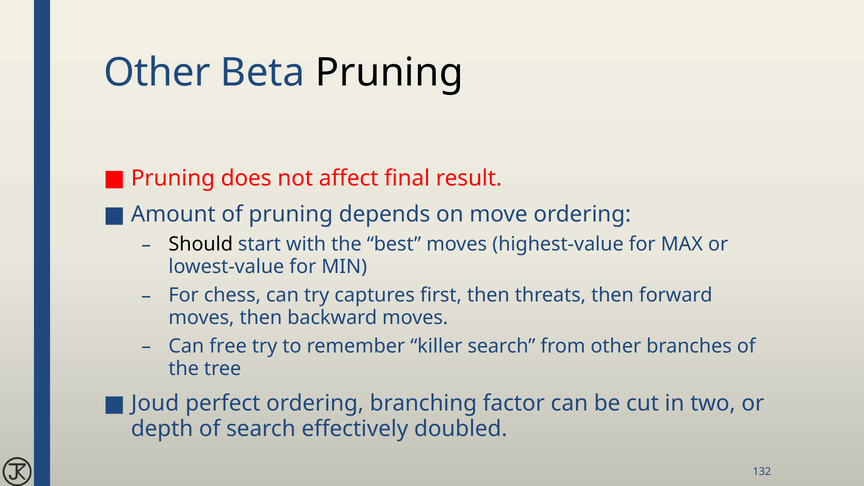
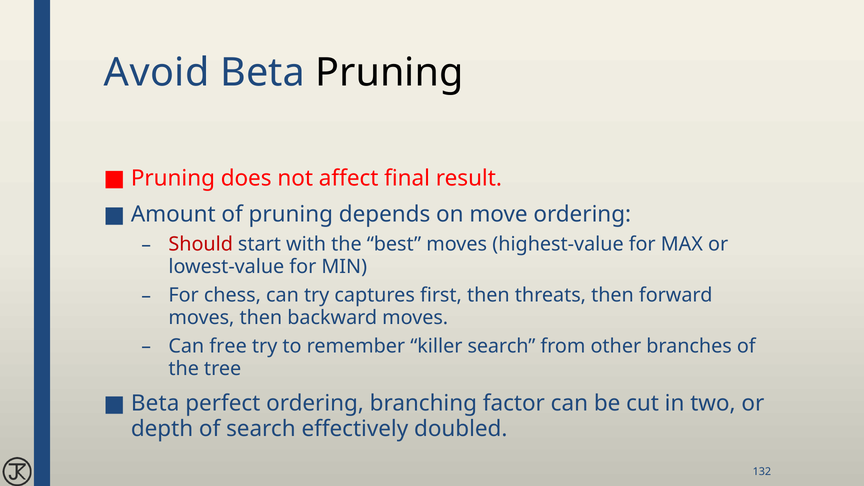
Other at (157, 73): Other -> Avoid
Should colour: black -> red
Joud at (155, 403): Joud -> Beta
